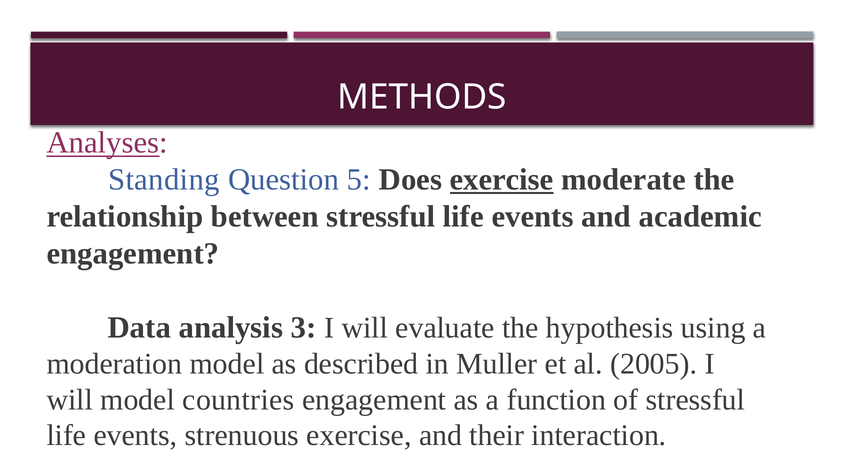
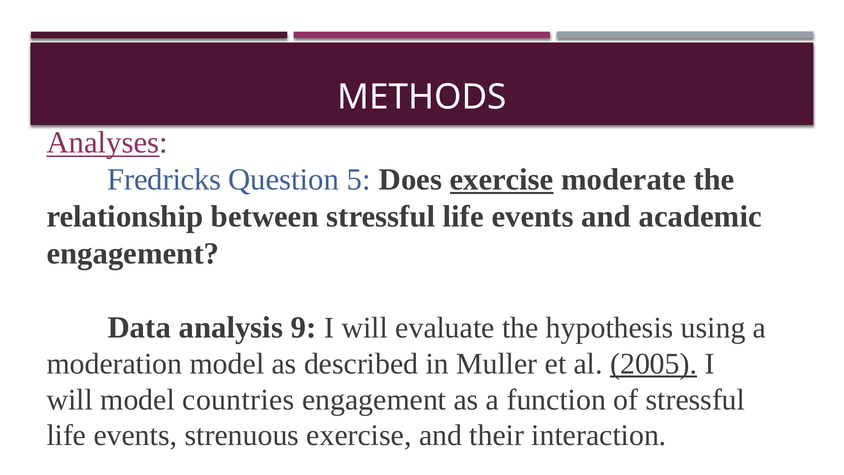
Standing: Standing -> Fredricks
3: 3 -> 9
2005 underline: none -> present
